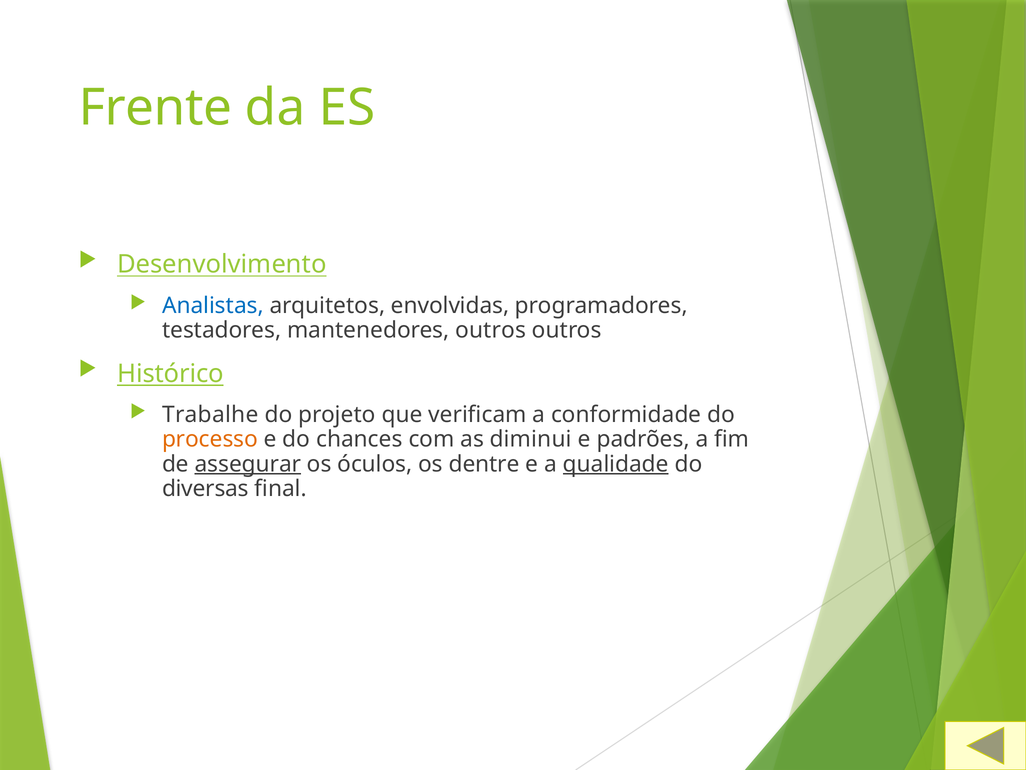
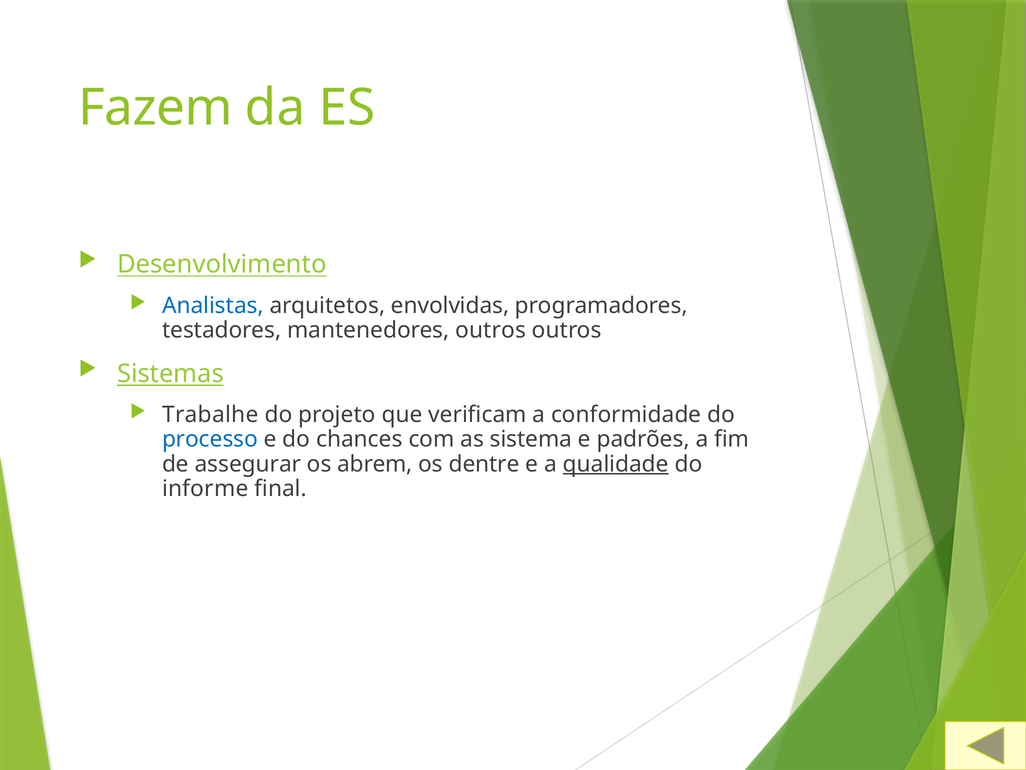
Frente: Frente -> Fazem
Histórico: Histórico -> Sistemas
processo colour: orange -> blue
diminui: diminui -> sistema
assegurar underline: present -> none
óculos: óculos -> abrem
diversas: diversas -> informe
